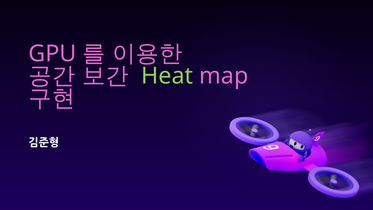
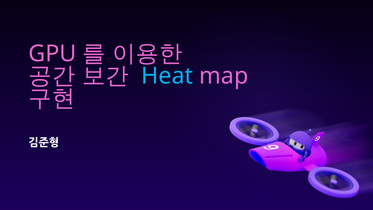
Heat colour: light green -> light blue
